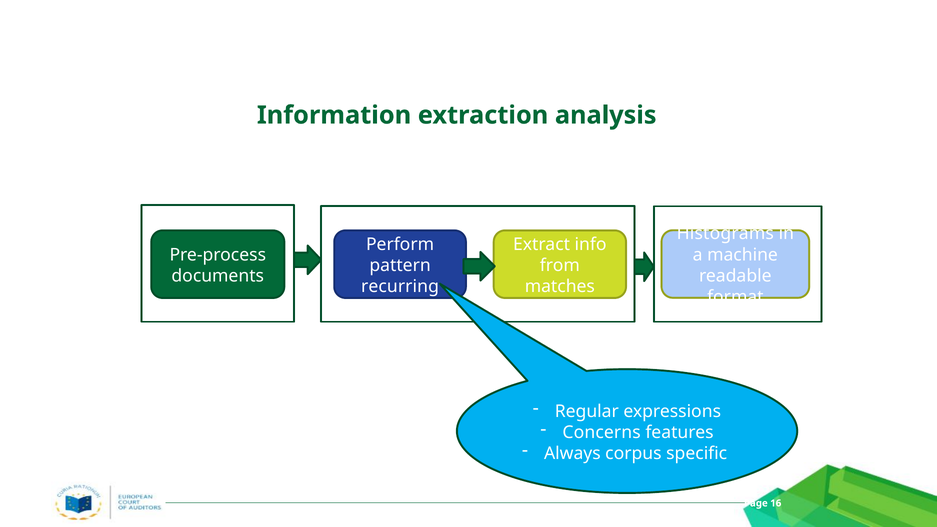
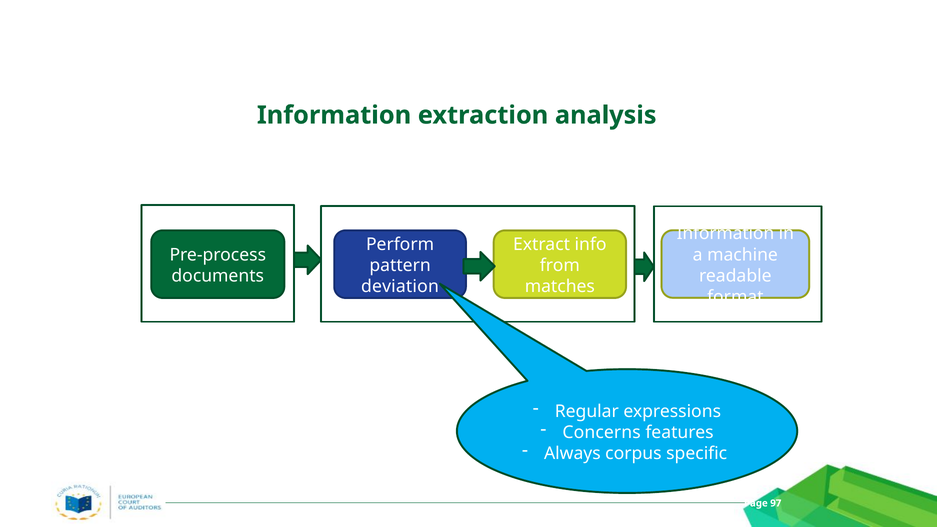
Histograms at (725, 234): Histograms -> Information
recurring: recurring -> deviation
16: 16 -> 97
